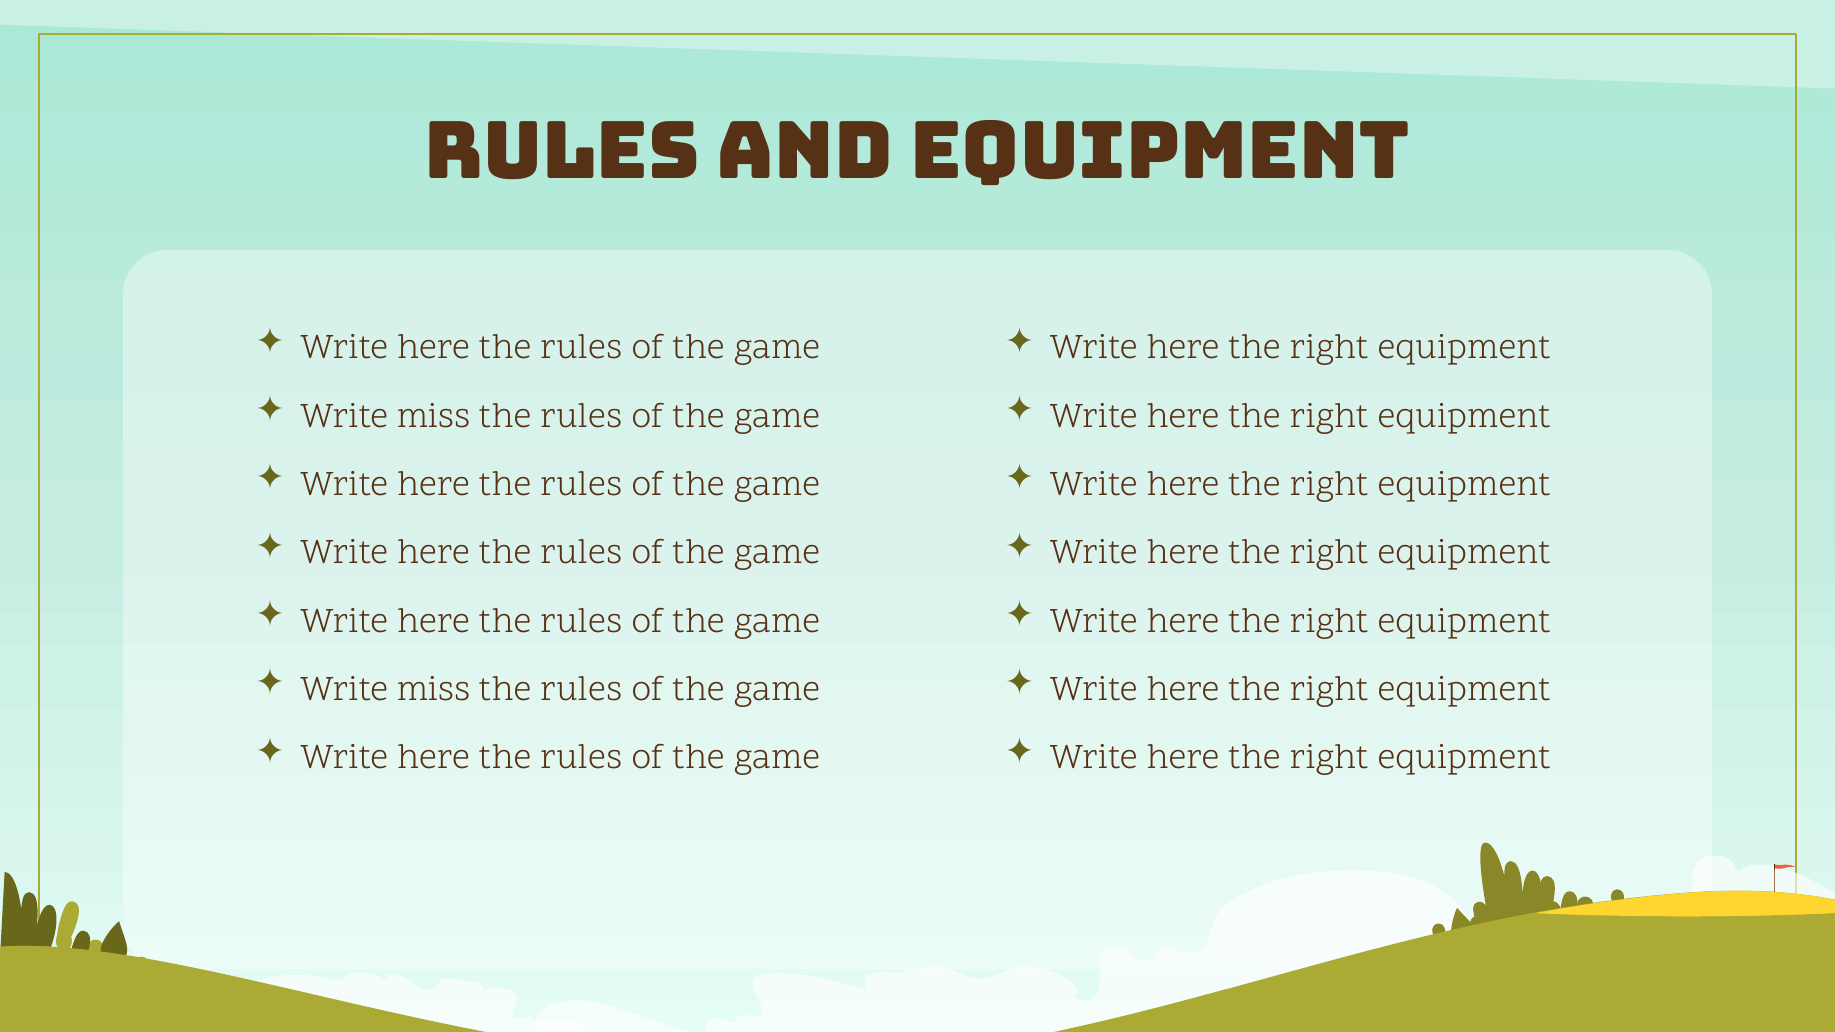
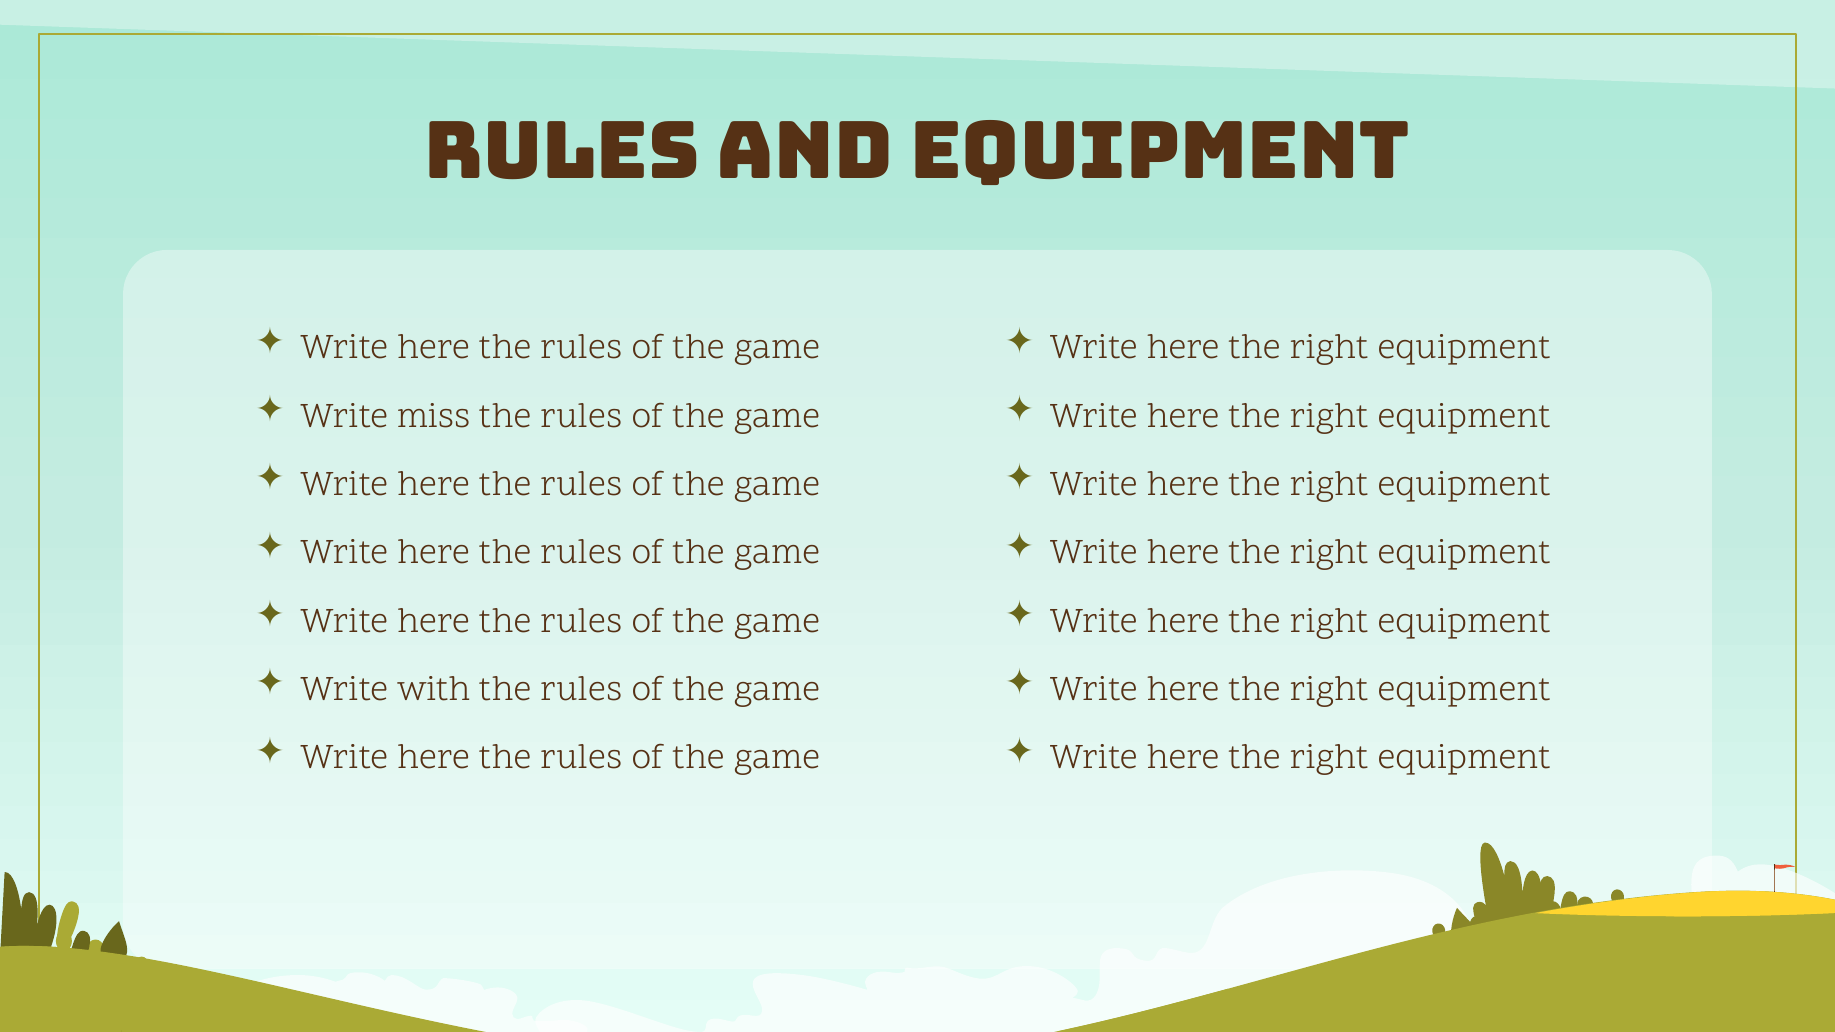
miss at (434, 689): miss -> with
